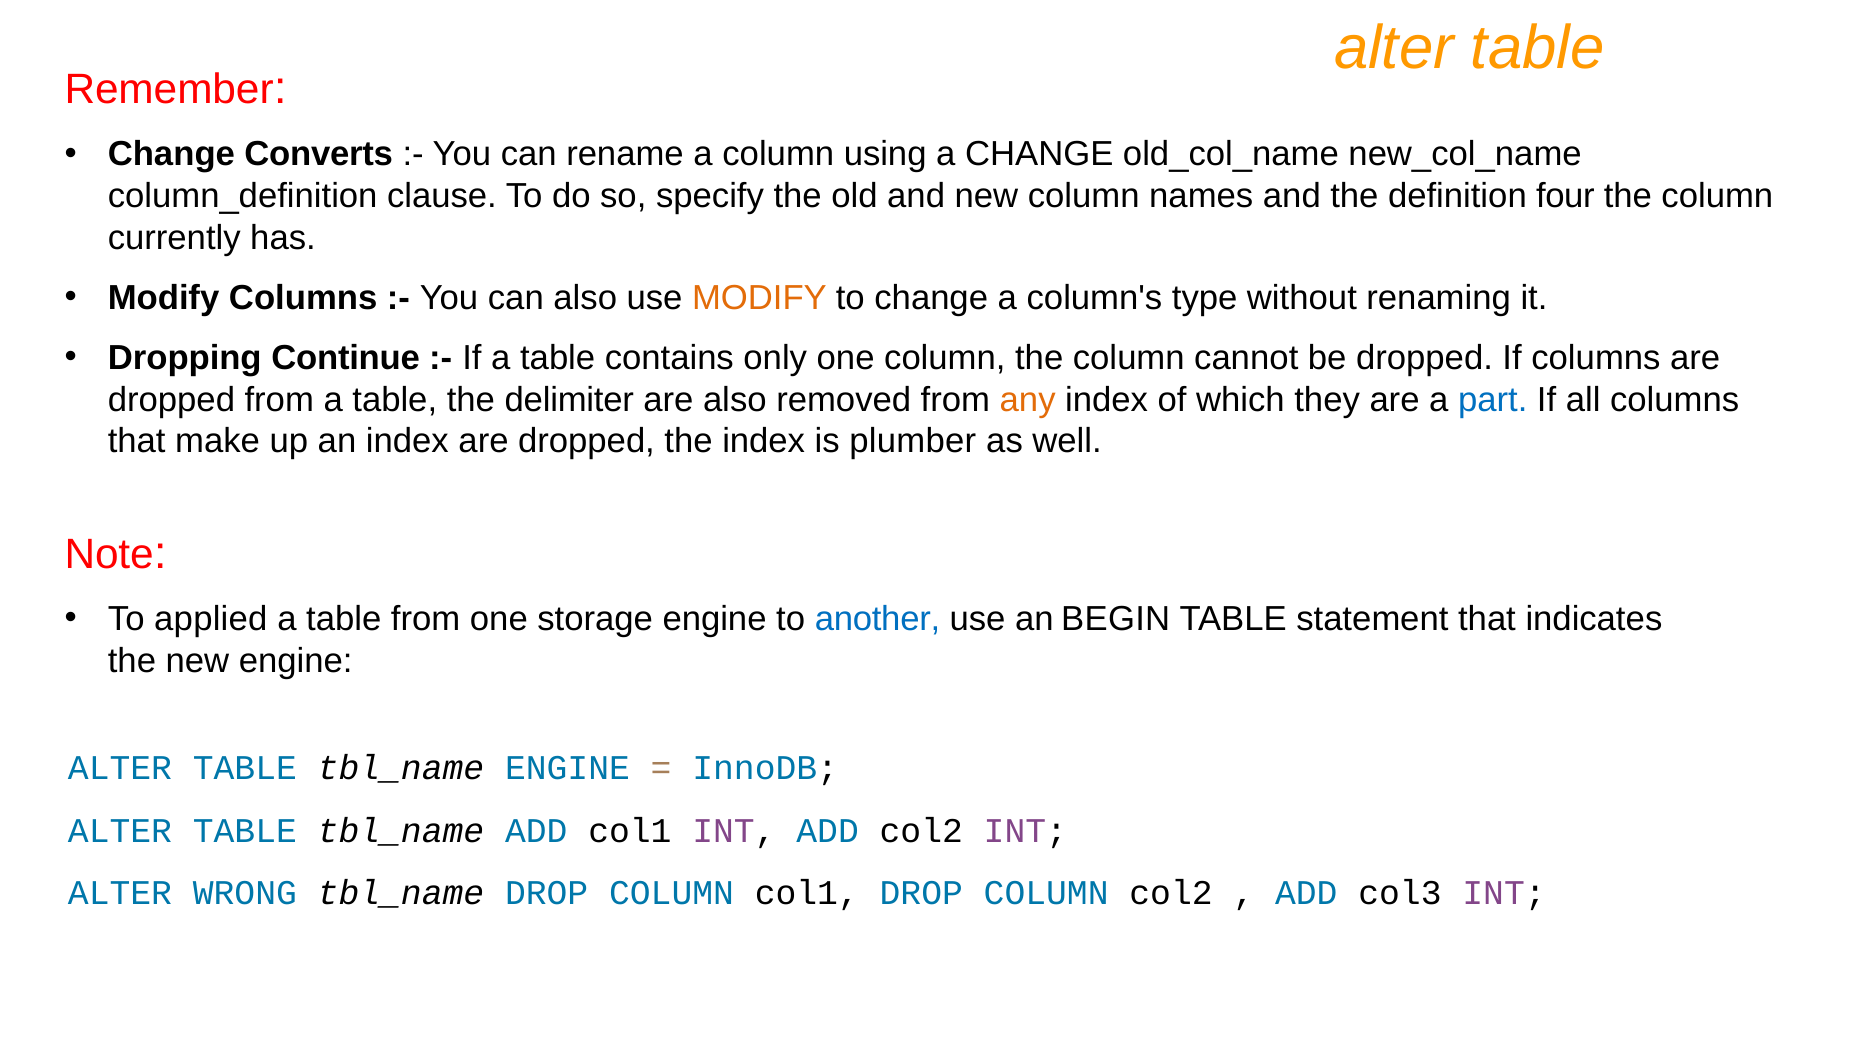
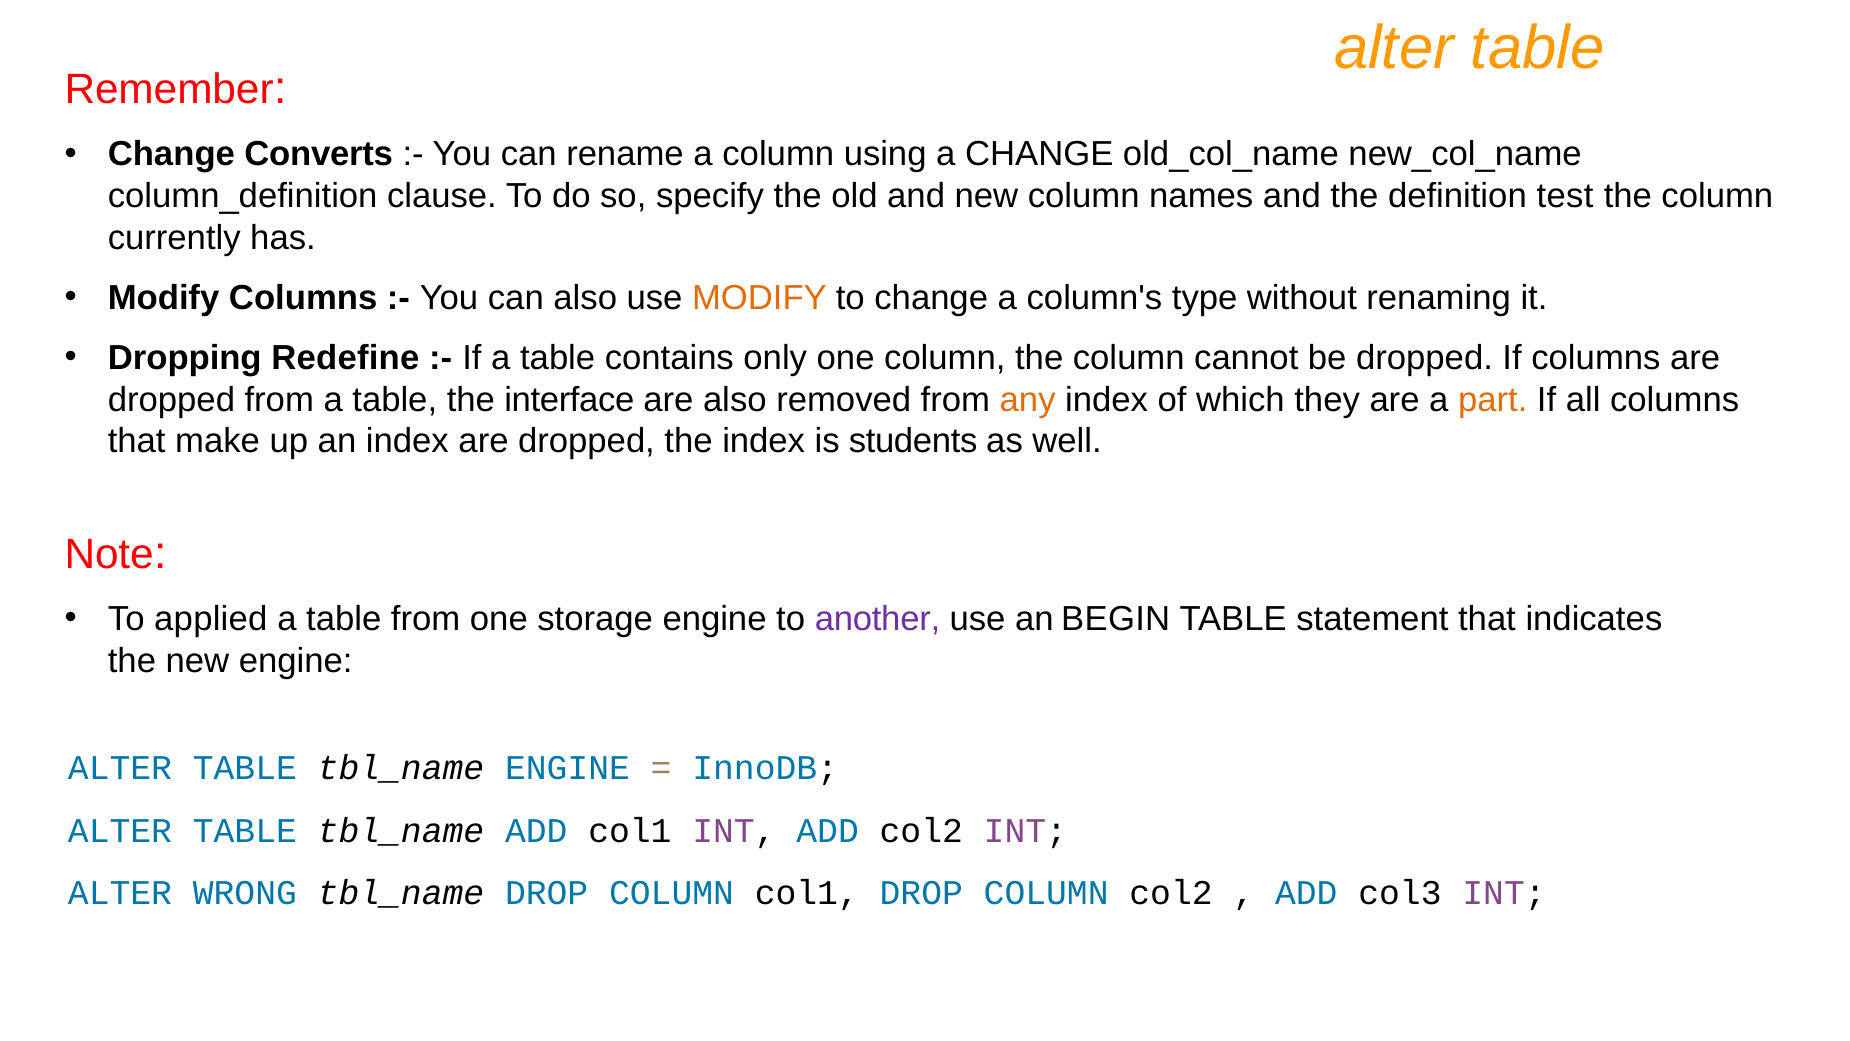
four: four -> test
Continue: Continue -> Redefine
delimiter: delimiter -> interface
part colour: blue -> orange
plumber: plumber -> students
another colour: blue -> purple
